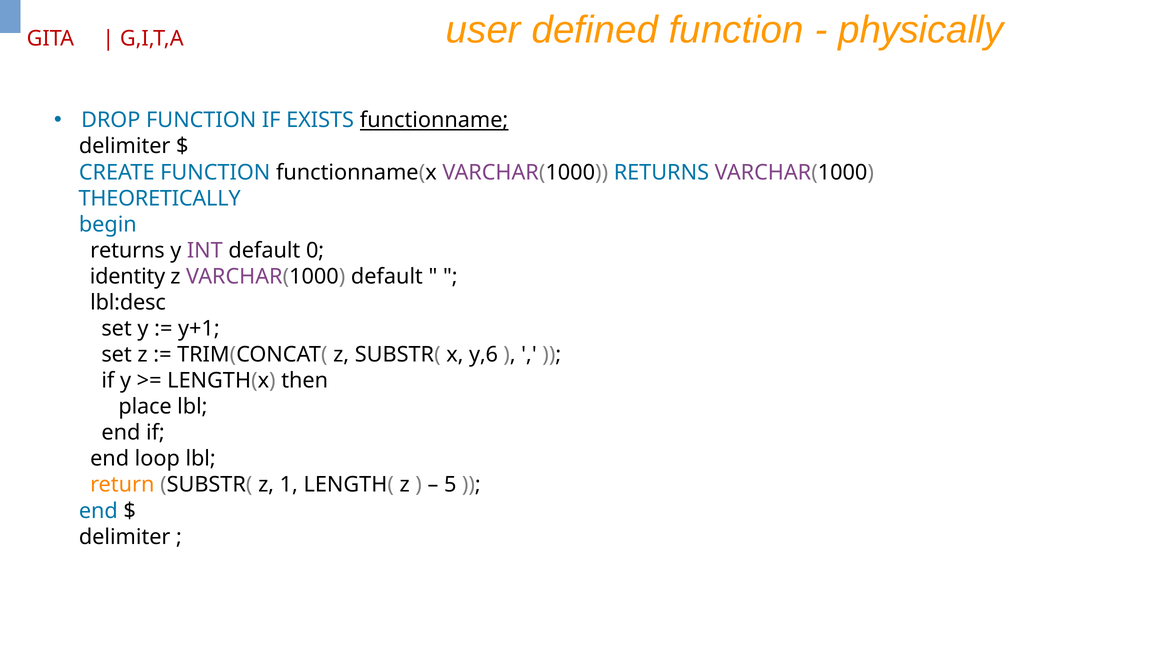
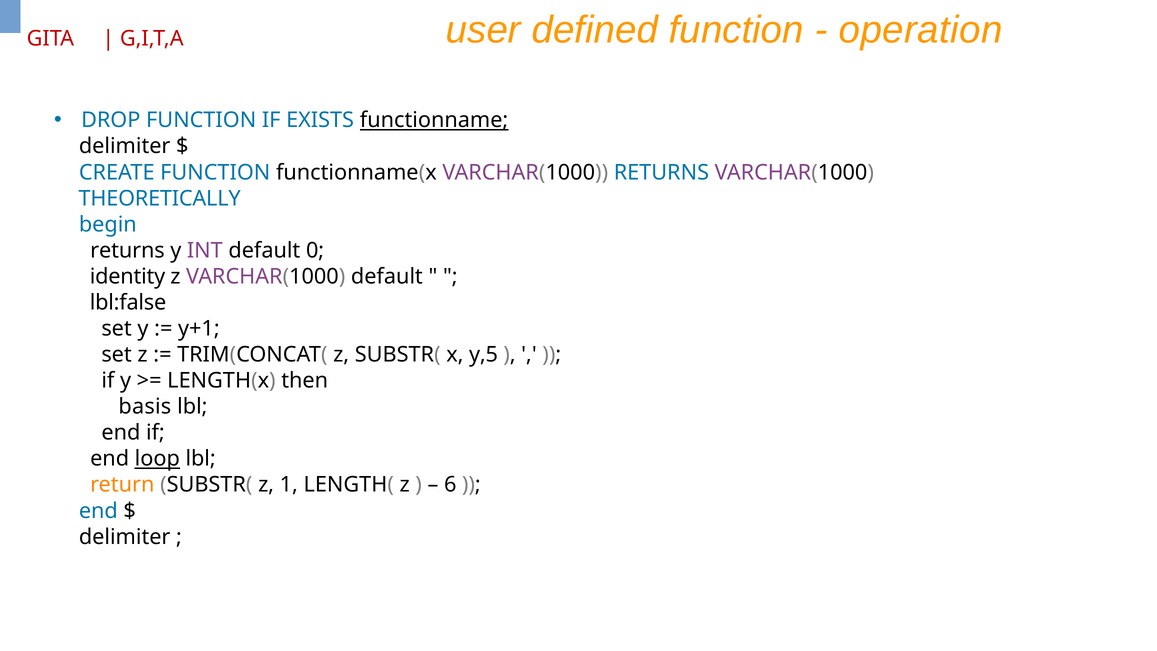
physically: physically -> operation
lbl:desc: lbl:desc -> lbl:false
y,6: y,6 -> y,5
place: place -> basis
loop underline: none -> present
5: 5 -> 6
